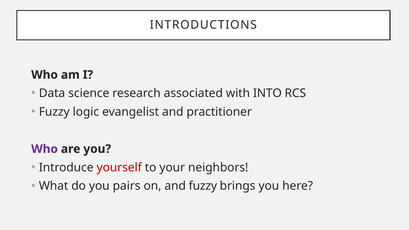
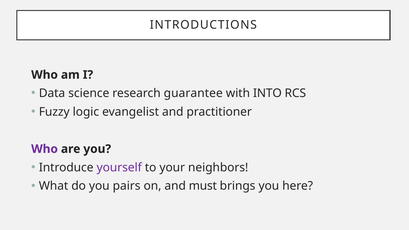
associated: associated -> guarantee
yourself colour: red -> purple
and fuzzy: fuzzy -> must
